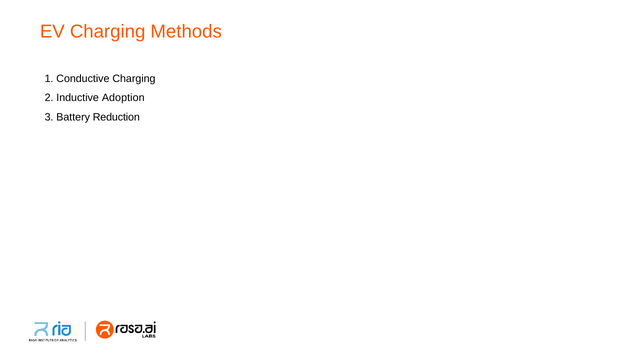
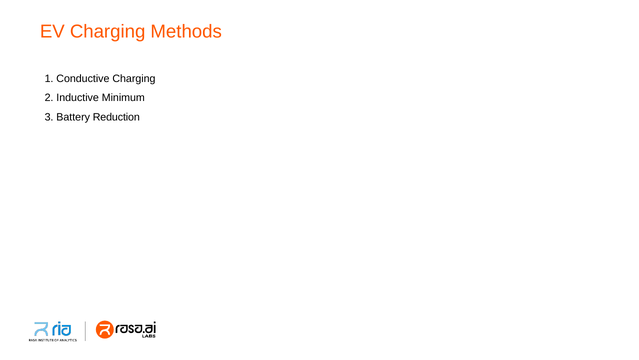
Adoption: Adoption -> Minimum
